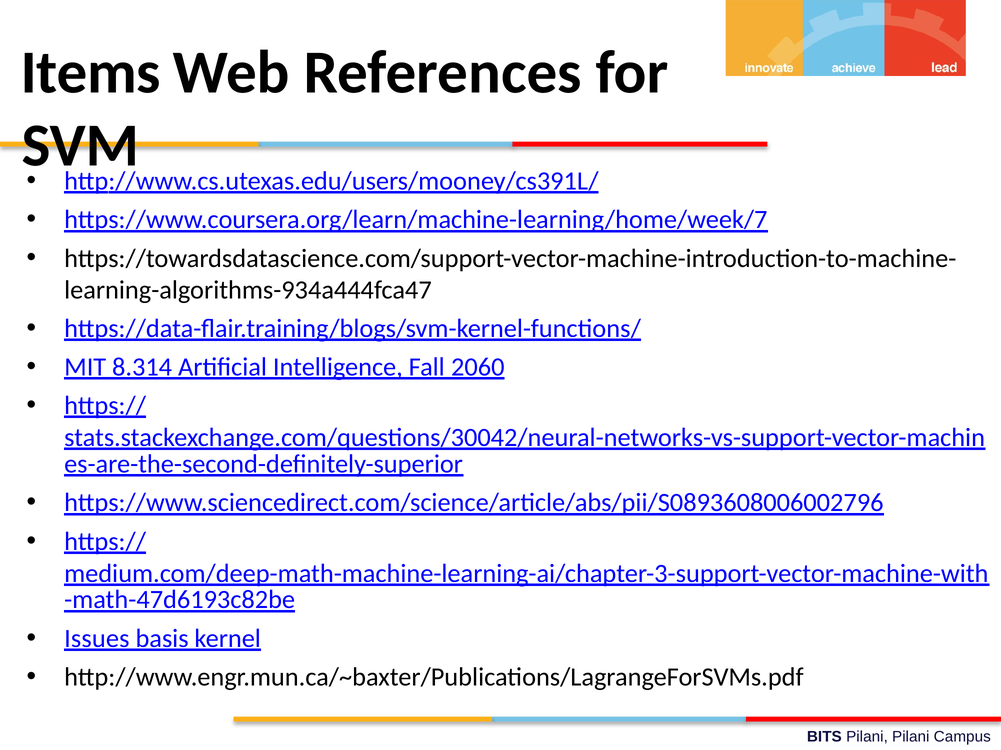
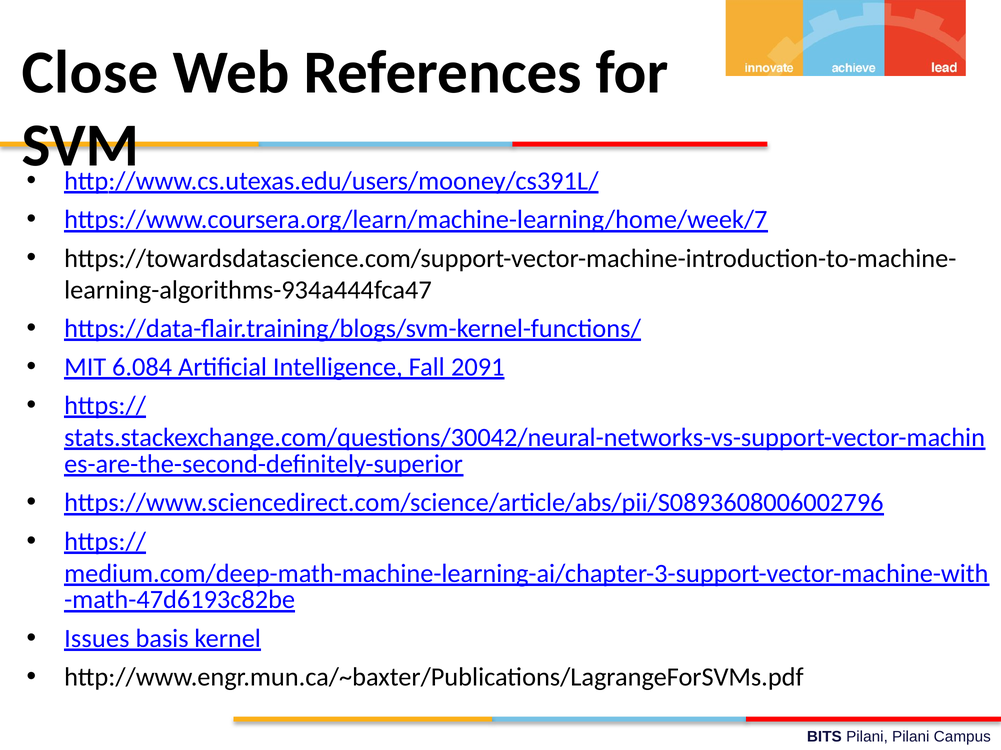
Items: Items -> Close
8.314: 8.314 -> 6.084
2060: 2060 -> 2091
